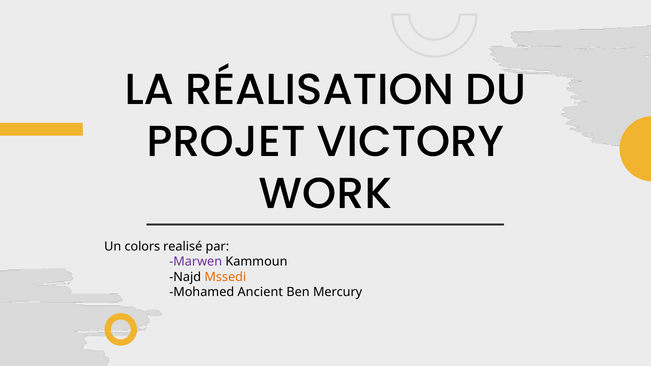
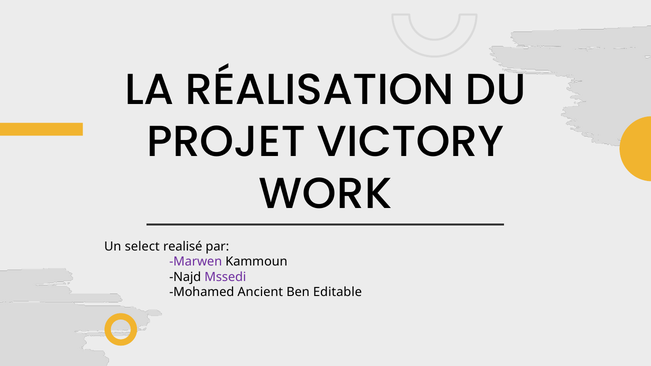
colors: colors -> select
Mssedi colour: orange -> purple
Mercury: Mercury -> Editable
